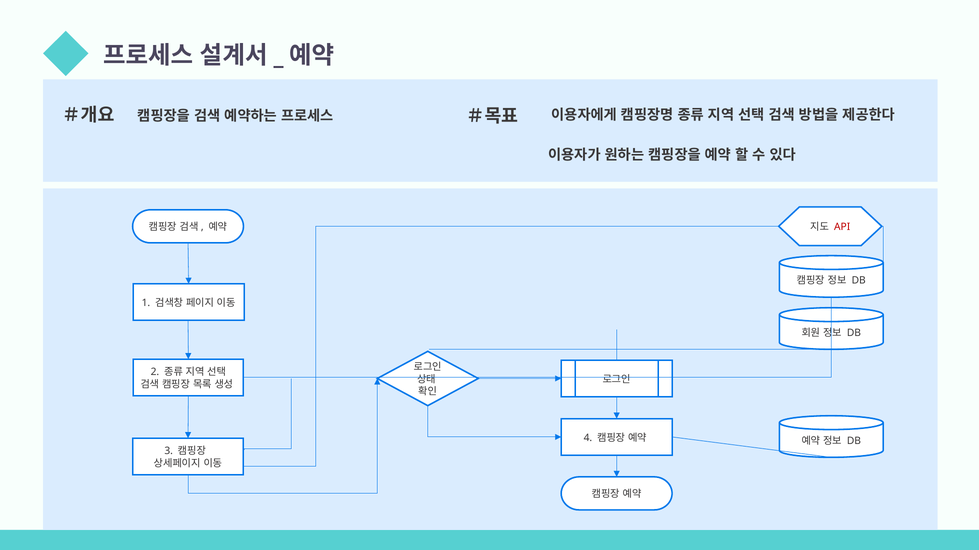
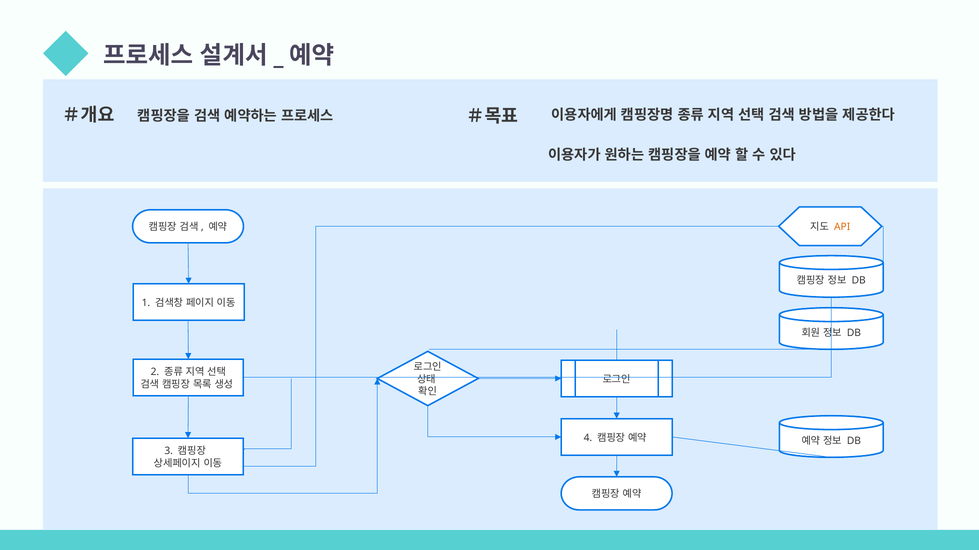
API colour: red -> orange
